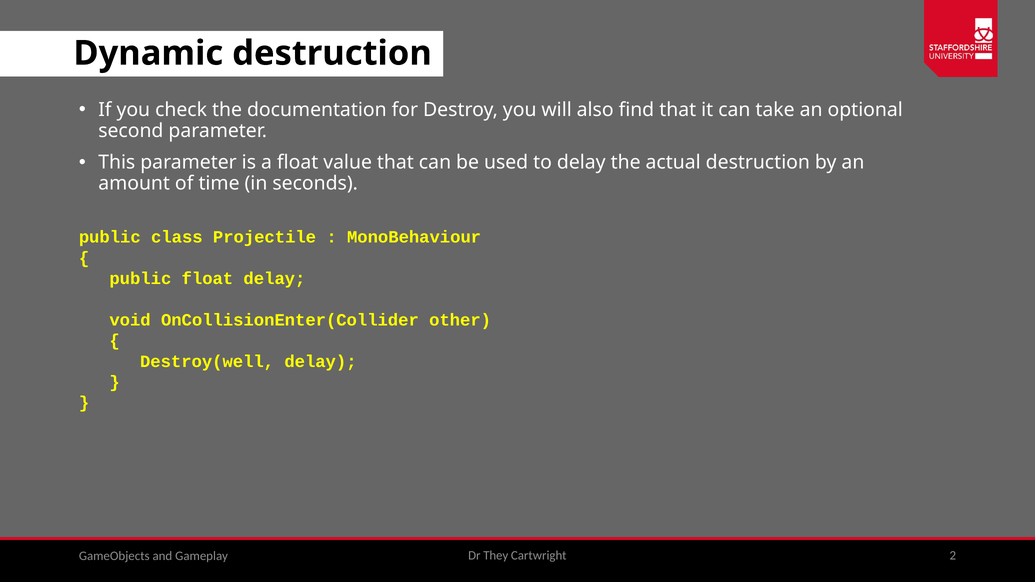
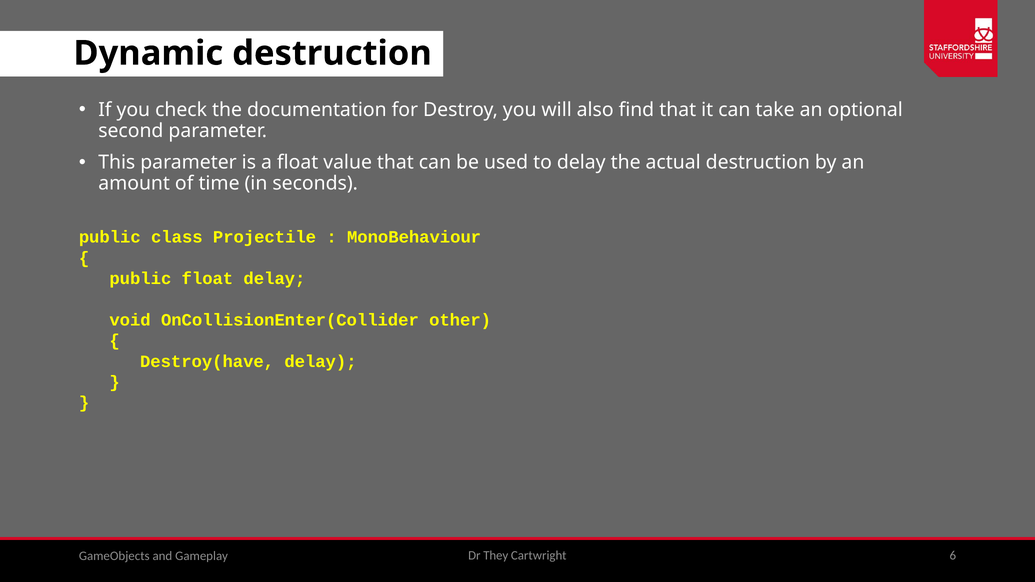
Destroy(well: Destroy(well -> Destroy(have
2: 2 -> 6
